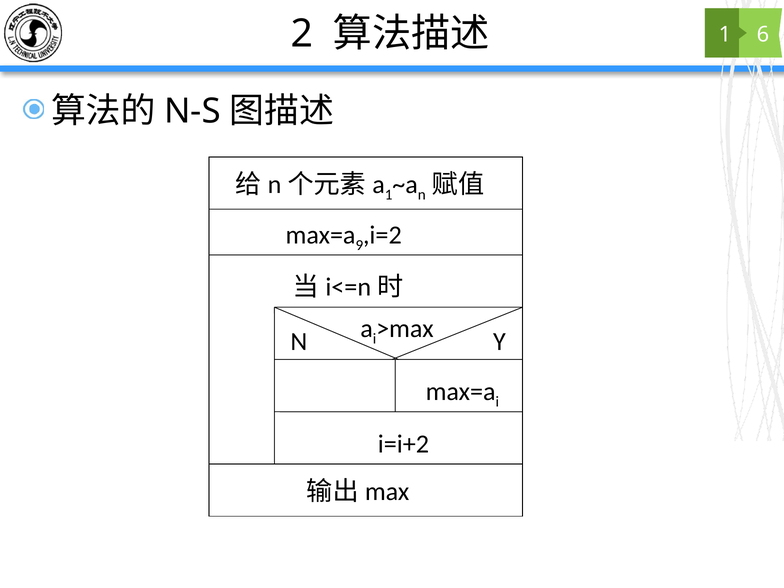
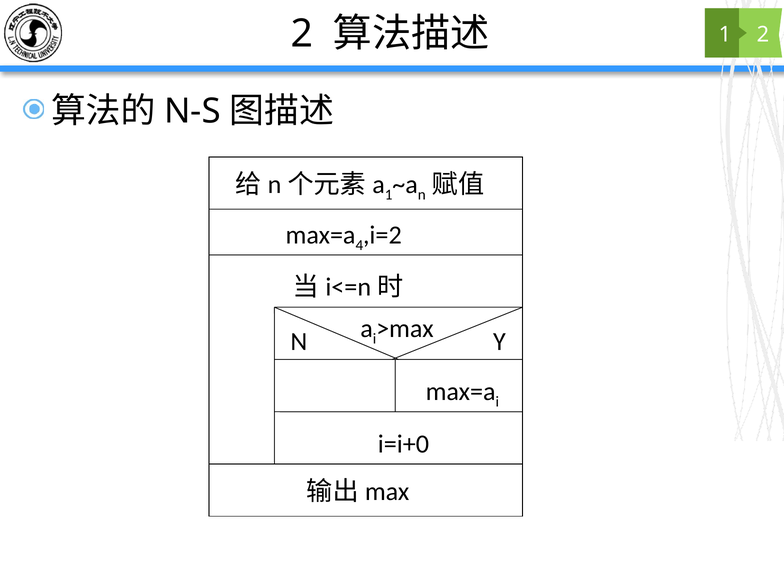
6 at (763, 34): 6 -> 2
9: 9 -> 4
i=i+2: i=i+2 -> i=i+0
